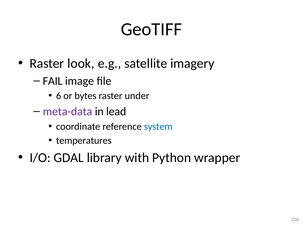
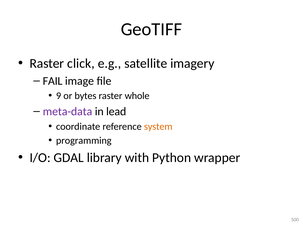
look: look -> click
6: 6 -> 9
under: under -> whole
system colour: blue -> orange
temperatures: temperatures -> programming
